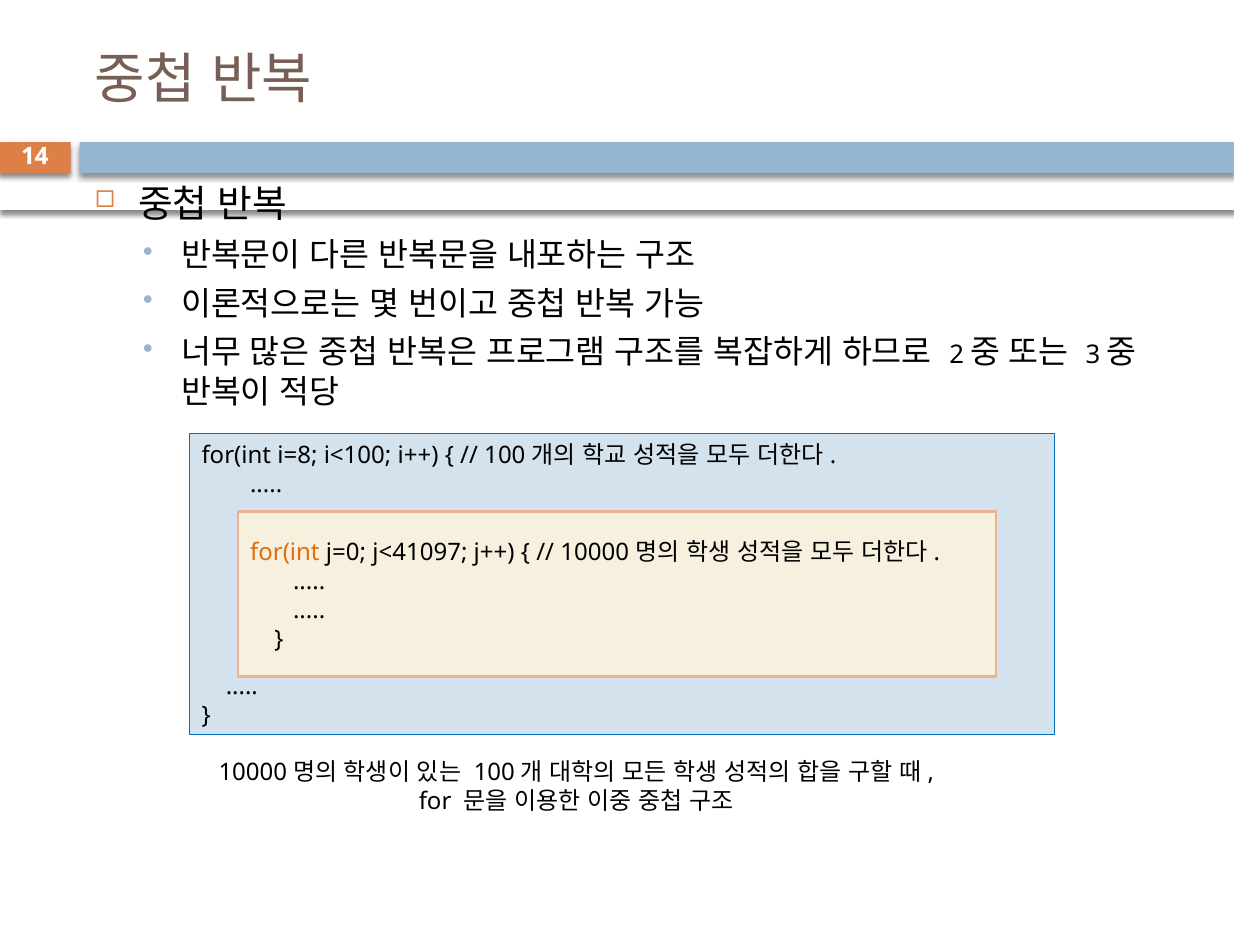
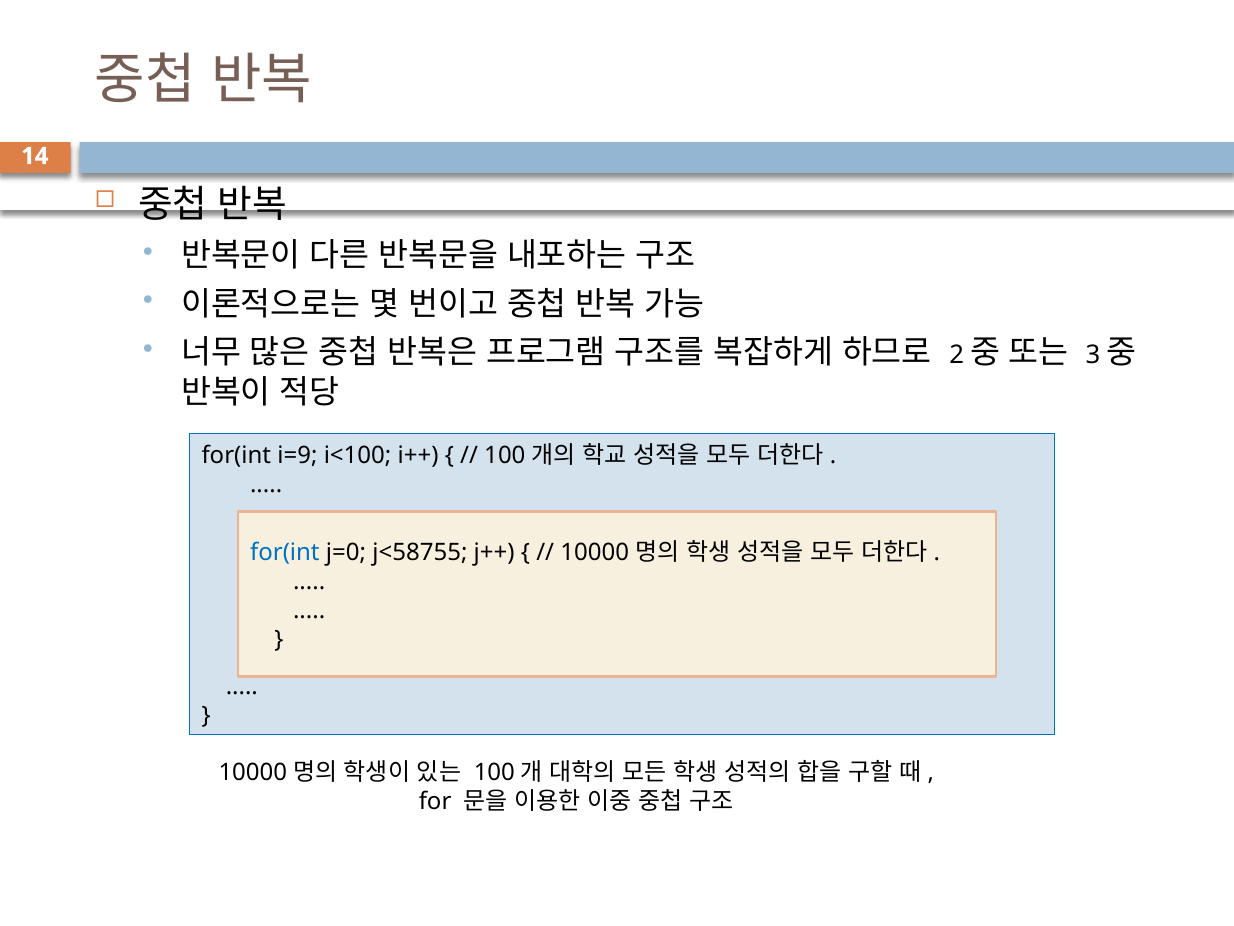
i=8: i=8 -> i=9
for(int at (285, 552) colour: orange -> blue
j<41097: j<41097 -> j<58755
